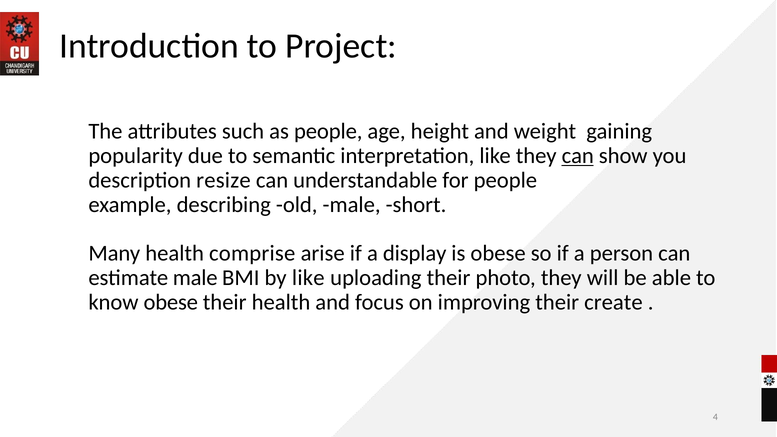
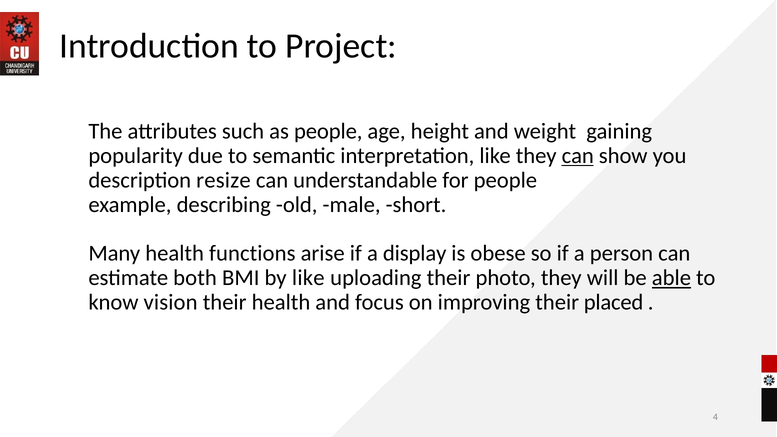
comprise: comprise -> functions
estimate male: male -> both
able underline: none -> present
know obese: obese -> vision
create: create -> placed
